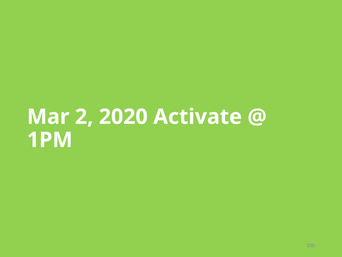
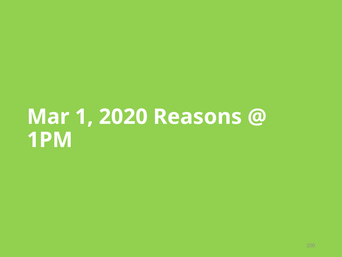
2: 2 -> 1
Activate: Activate -> Reasons
